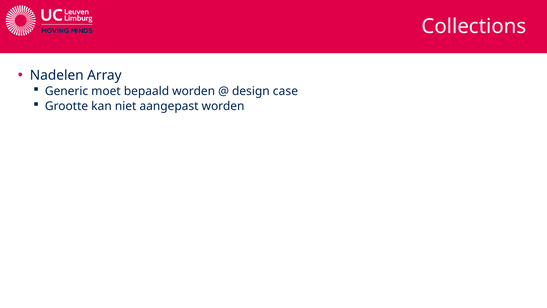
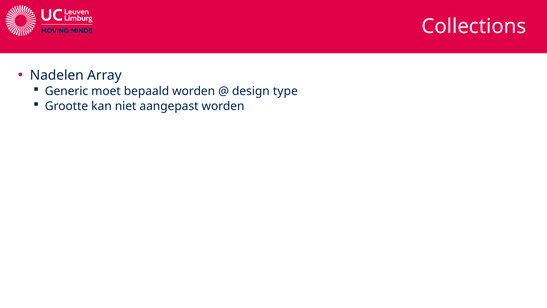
case: case -> type
